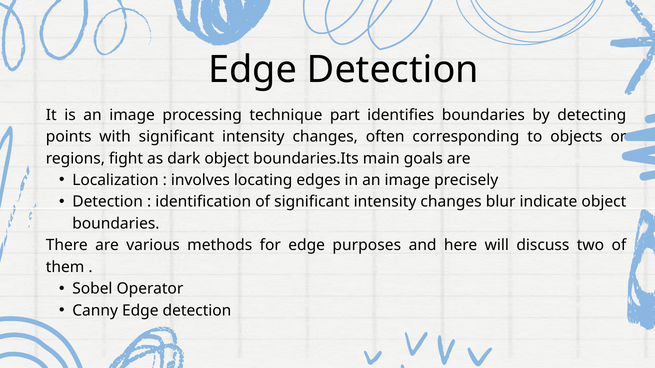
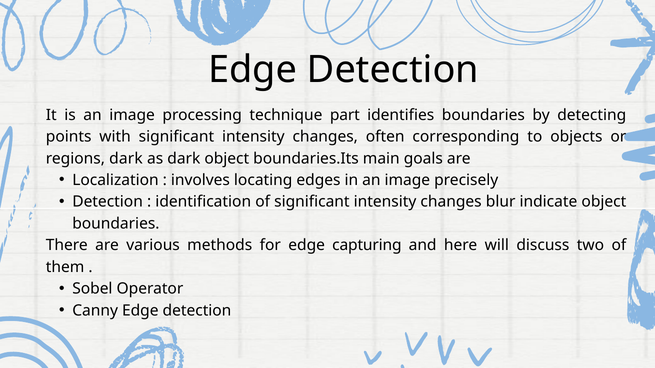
regions fight: fight -> dark
purposes: purposes -> capturing
